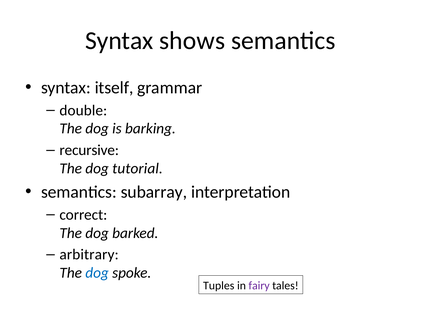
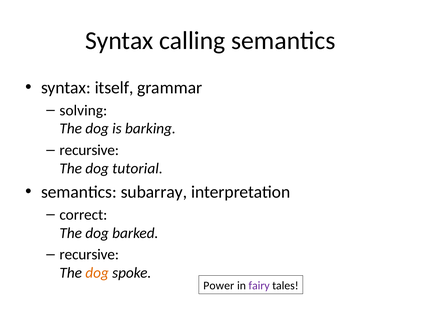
shows: shows -> calling
double: double -> solving
arbitrary at (89, 254): arbitrary -> recursive
dog at (97, 273) colour: blue -> orange
Tuples: Tuples -> Power
